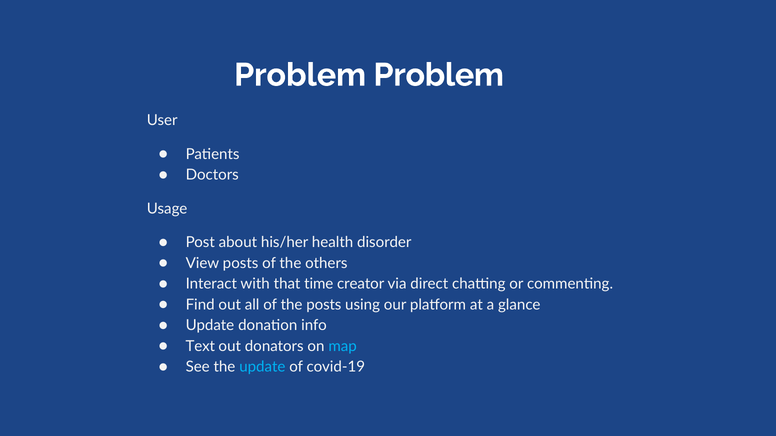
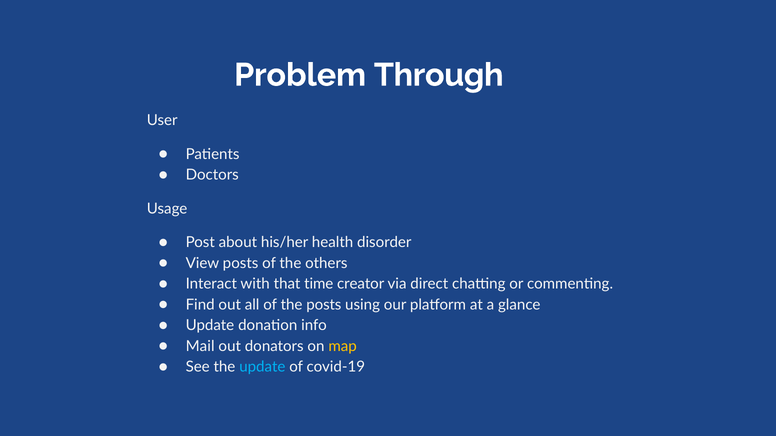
Problem Problem: Problem -> Through
Text: Text -> Mail
map colour: light blue -> yellow
